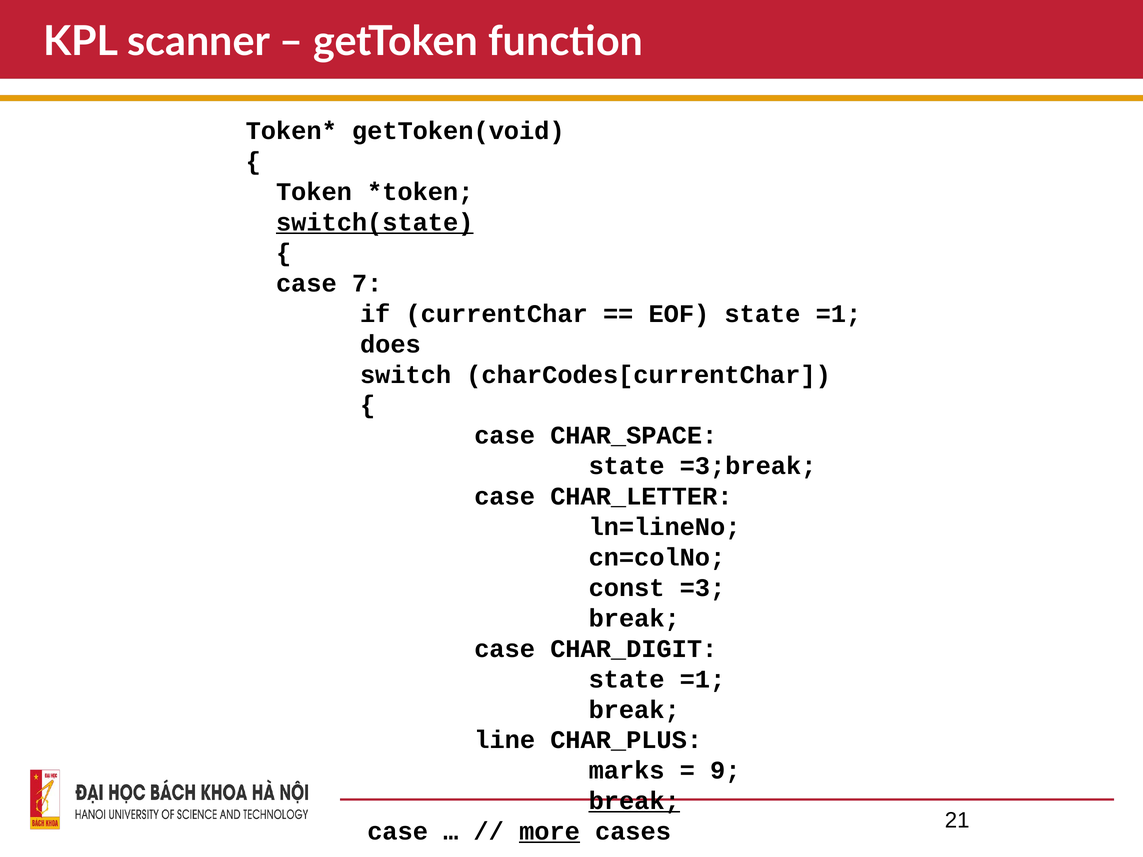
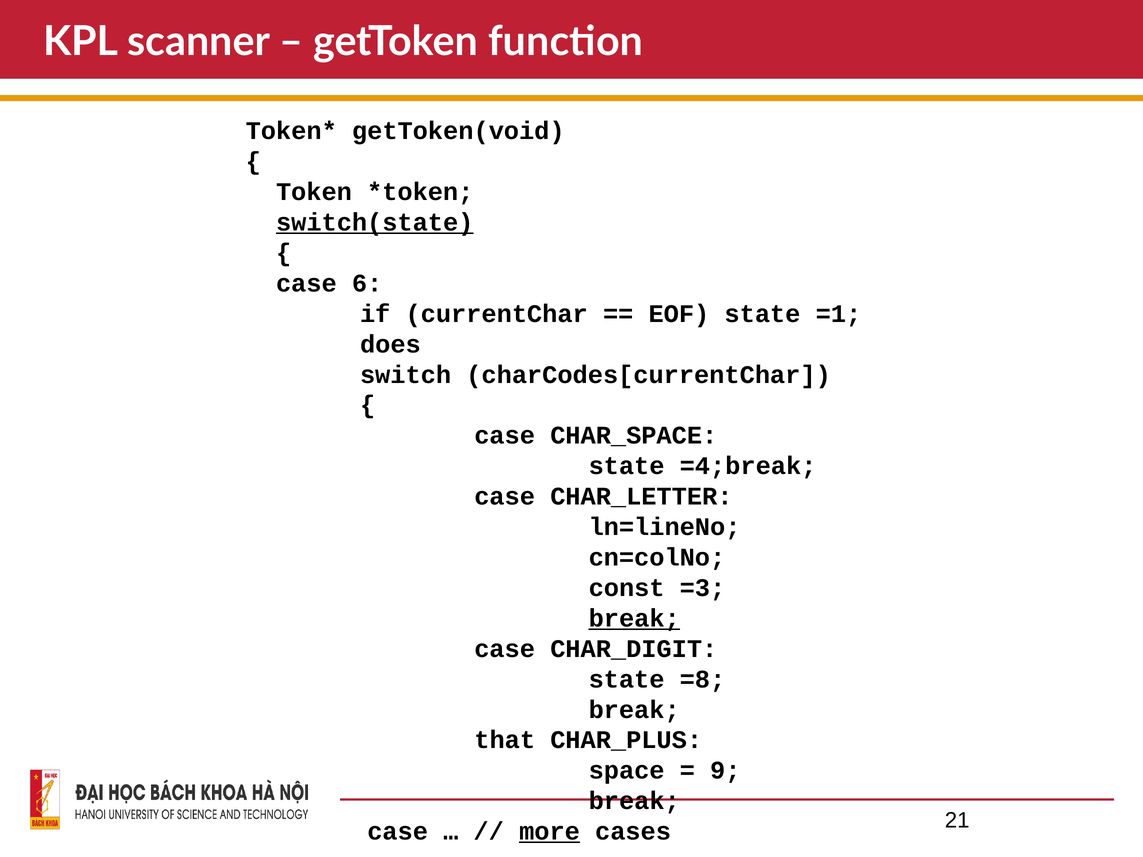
7: 7 -> 6
=3;break: =3;break -> =4;break
break at (634, 618) underline: none -> present
=1 at (702, 679): =1 -> =8
line: line -> that
marks: marks -> space
break at (634, 801) underline: present -> none
